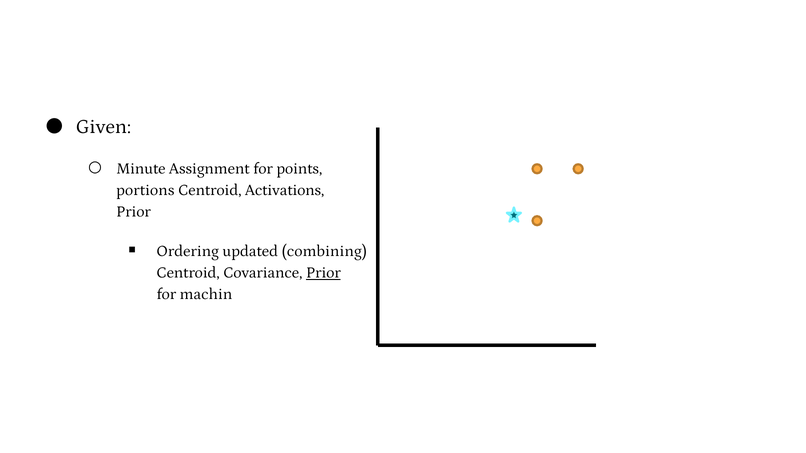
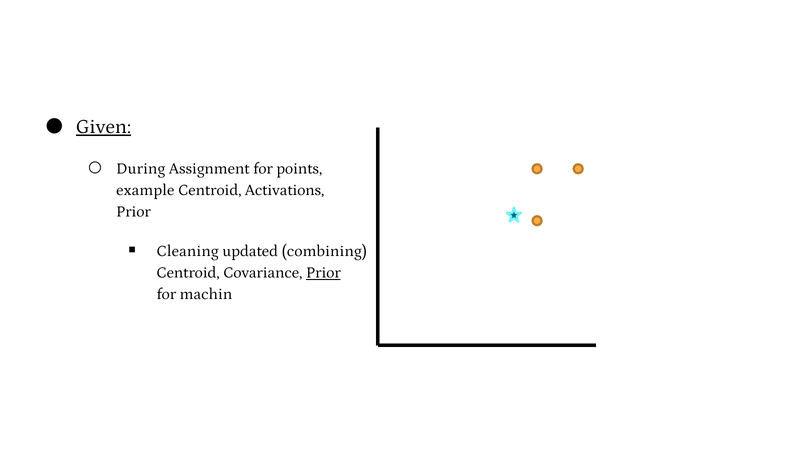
Given underline: none -> present
Minute: Minute -> During
portions: portions -> example
Ordering: Ordering -> Cleaning
